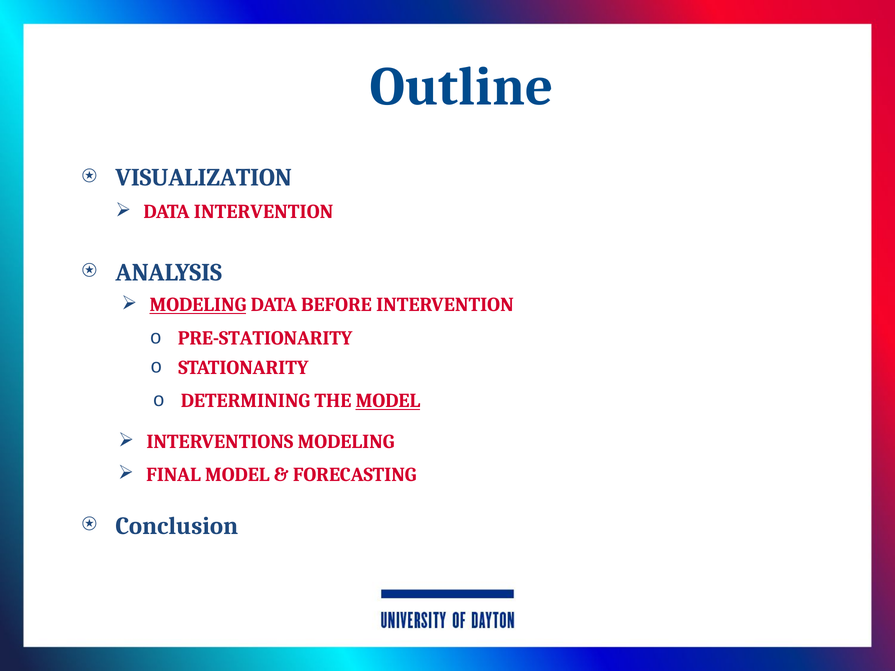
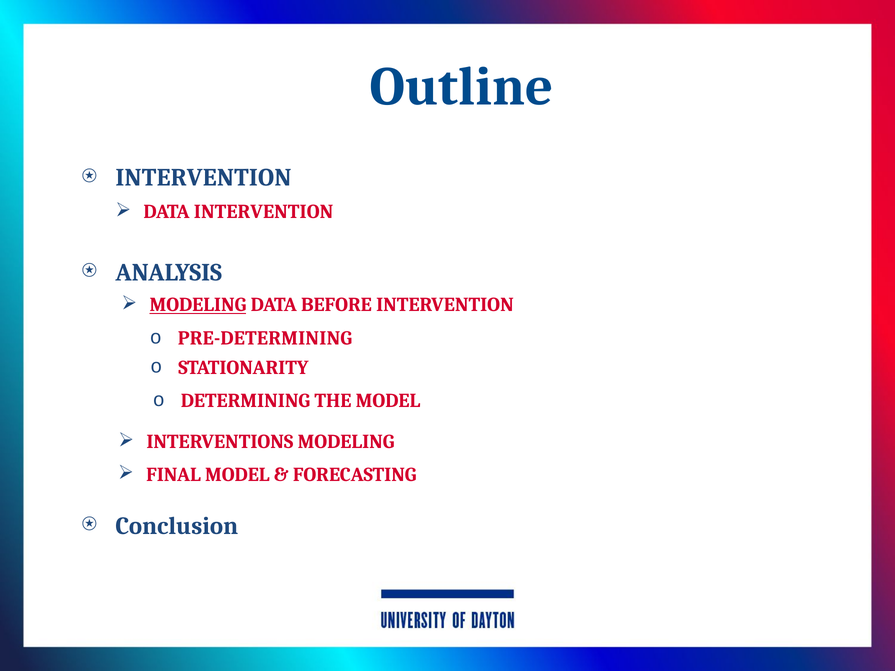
VISUALIZATION at (204, 178): VISUALIZATION -> INTERVENTION
PRE-STATIONARITY: PRE-STATIONARITY -> PRE-DETERMINING
MODEL at (388, 401) underline: present -> none
